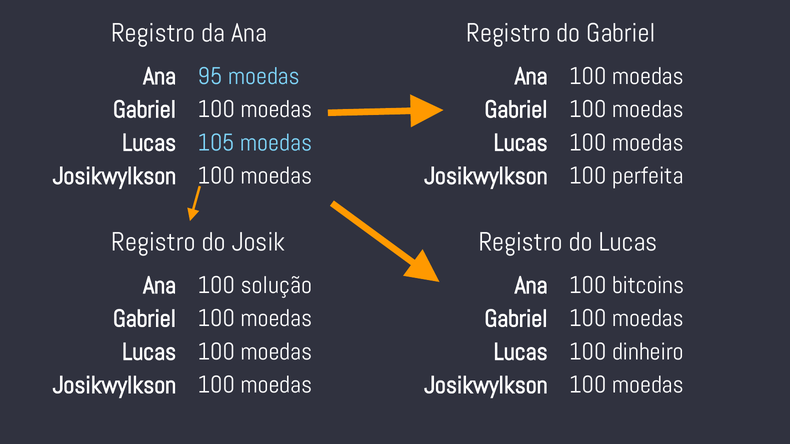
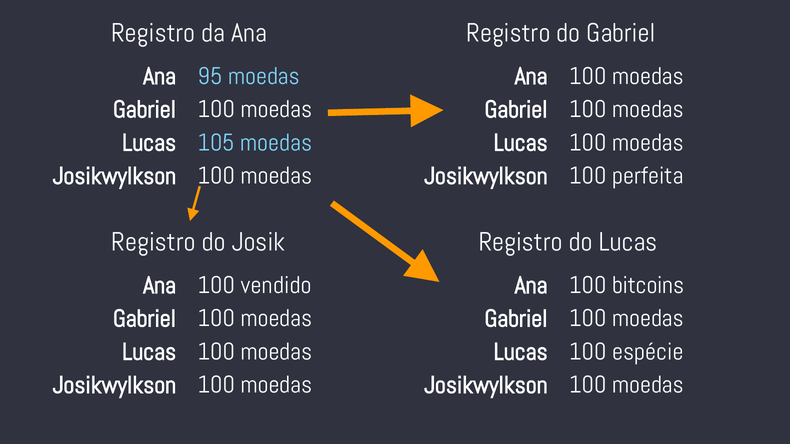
solução: solução -> vendido
dinheiro: dinheiro -> espécie
